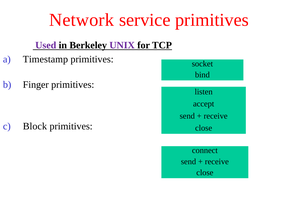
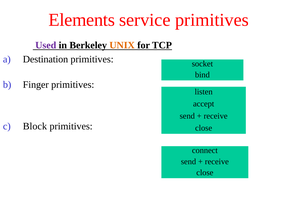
Network: Network -> Elements
UNIX colour: purple -> orange
Timestamp: Timestamp -> Destination
